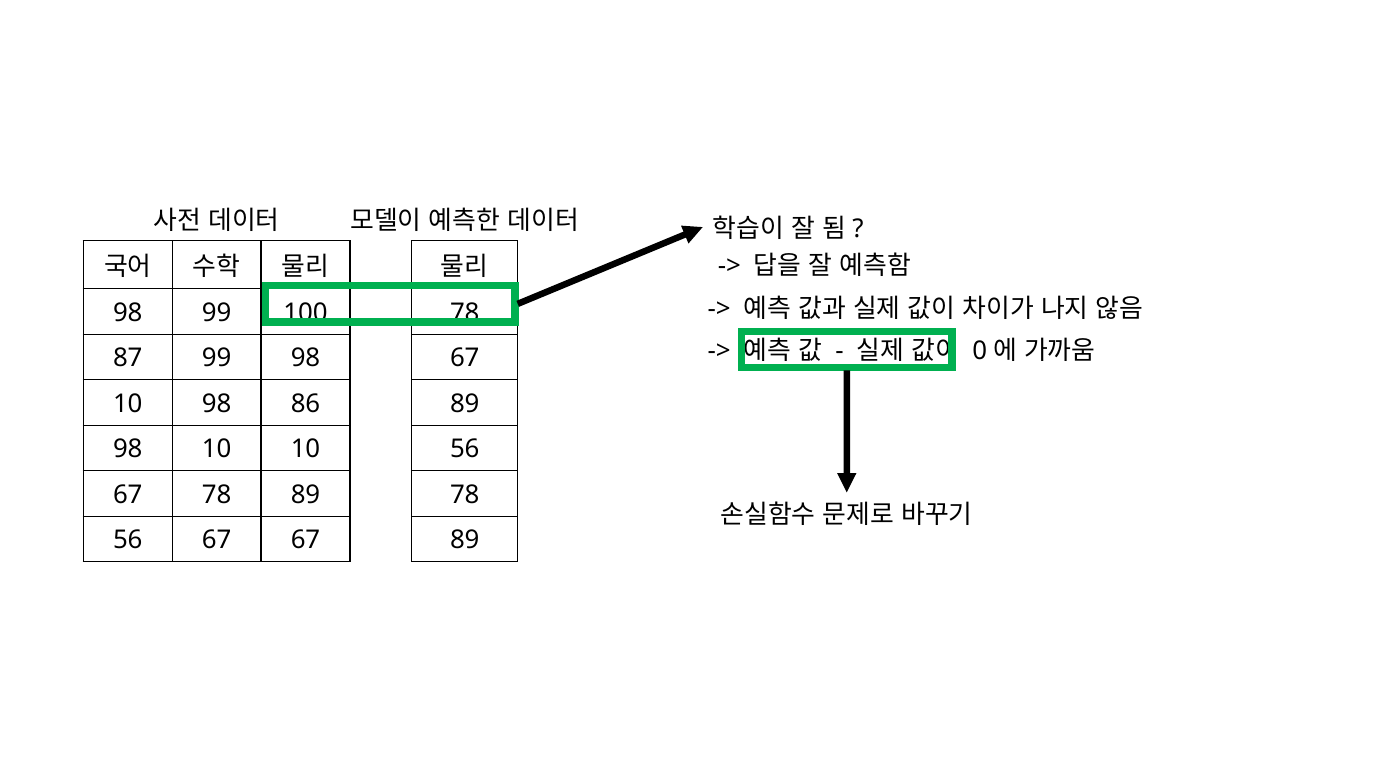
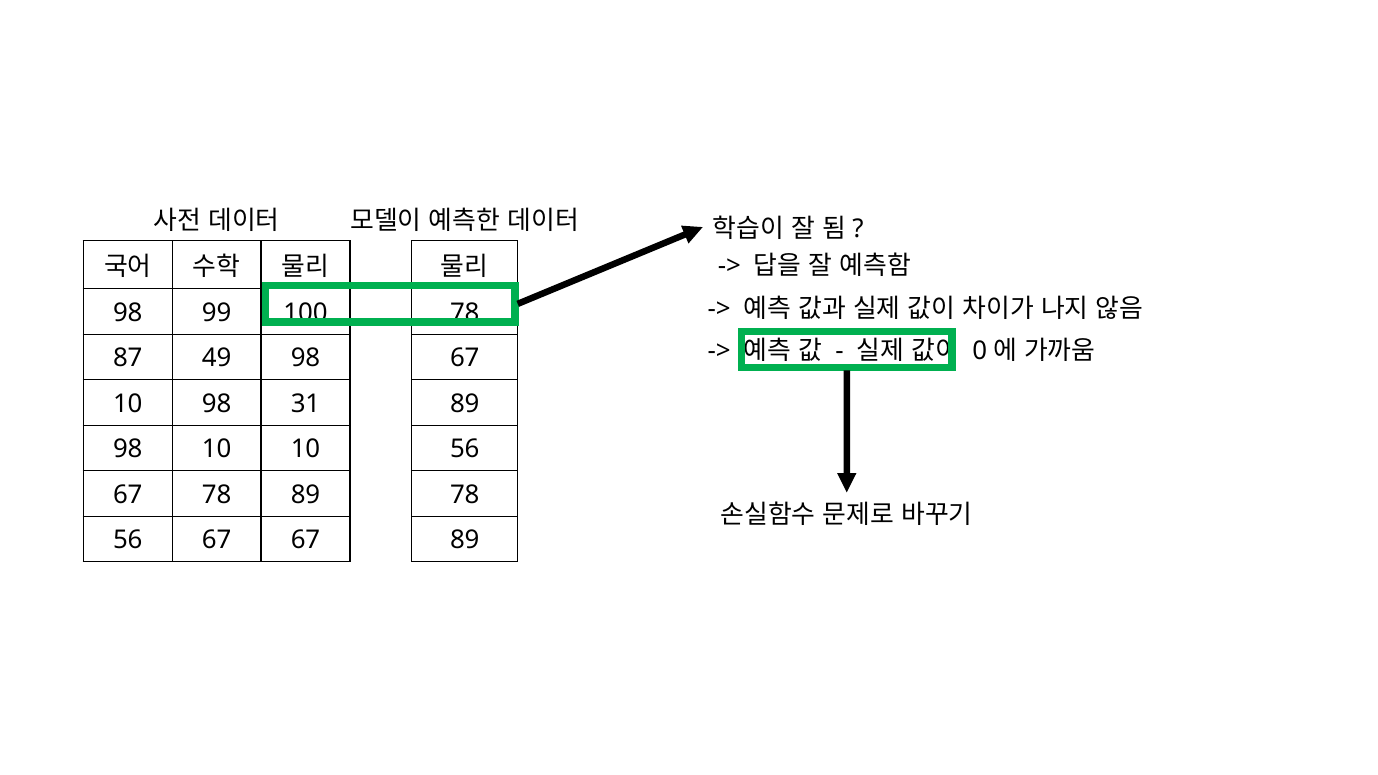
87 99: 99 -> 49
86: 86 -> 31
